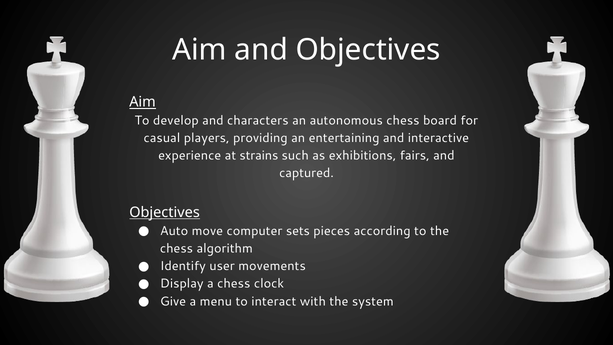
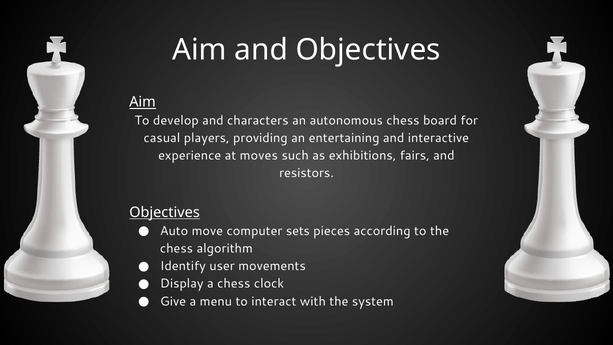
strains: strains -> moves
captured: captured -> resistors
